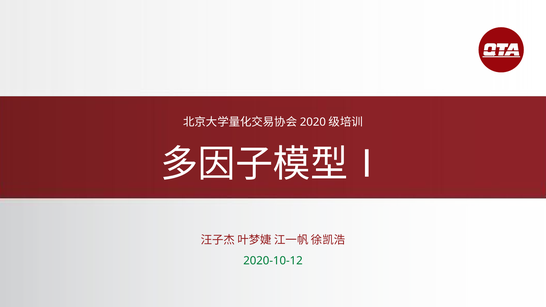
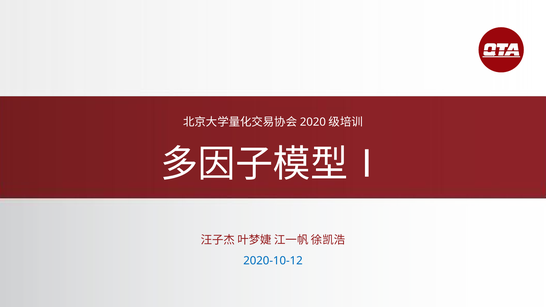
2020-10-12 colour: green -> blue
